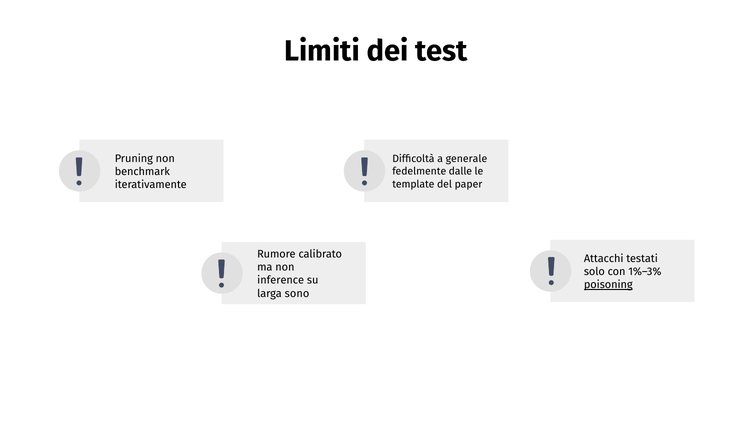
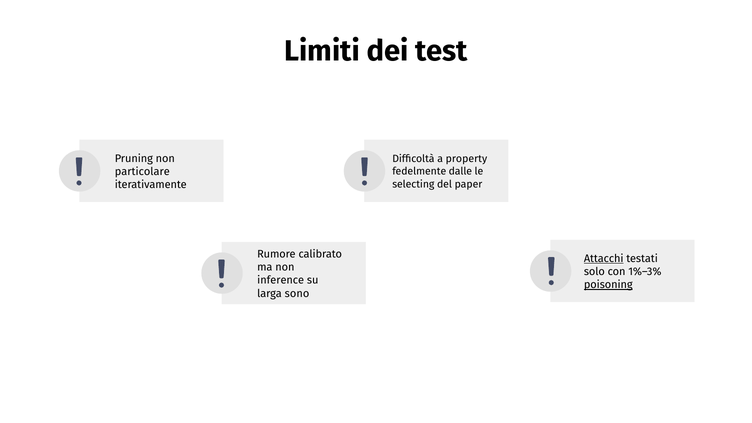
generale: generale -> property
benchmark: benchmark -> particolare
template: template -> selecting
Attacchi underline: none -> present
